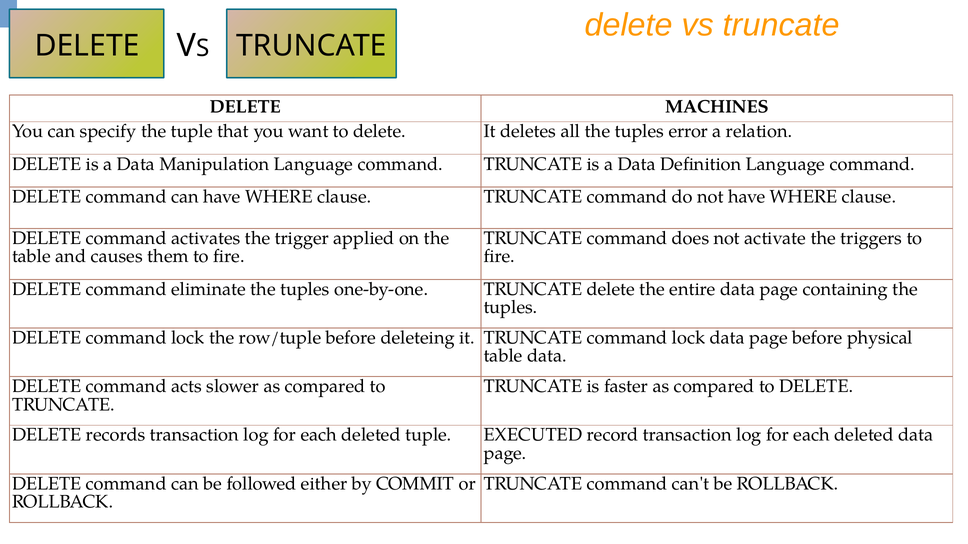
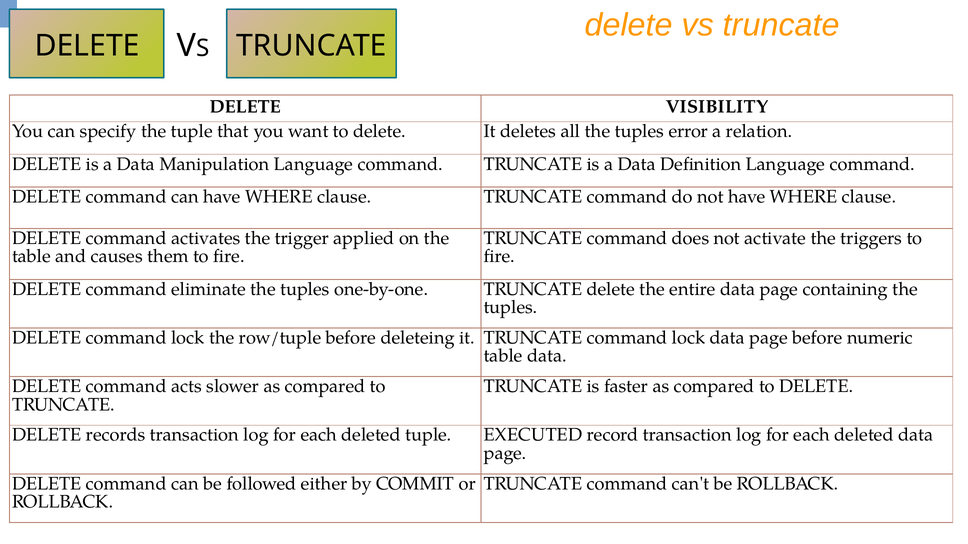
MACHINES: MACHINES -> VISIBILITY
physical: physical -> numeric
